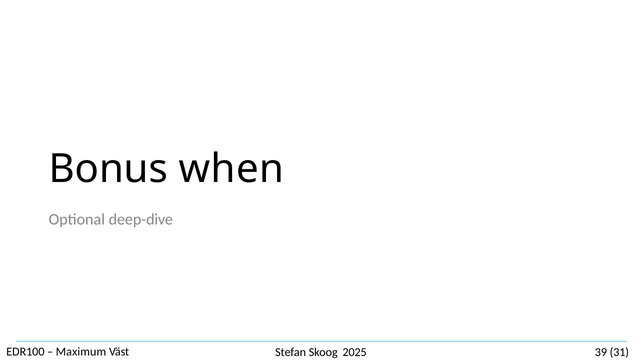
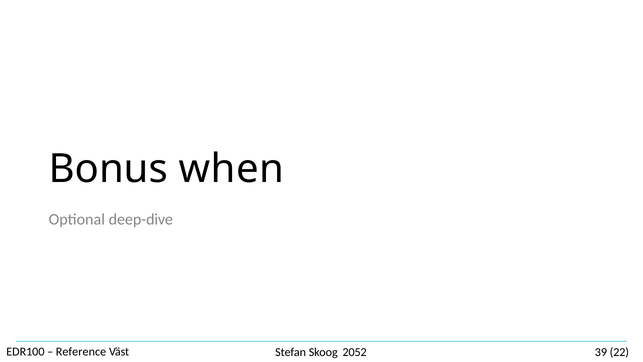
Maximum: Maximum -> Reference
2025: 2025 -> 2052
31: 31 -> 22
